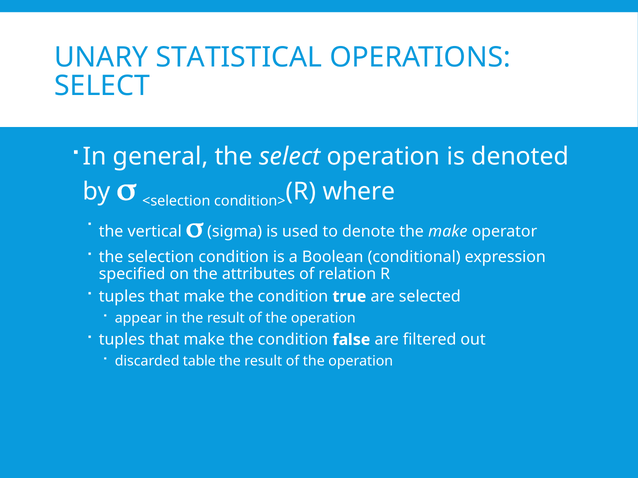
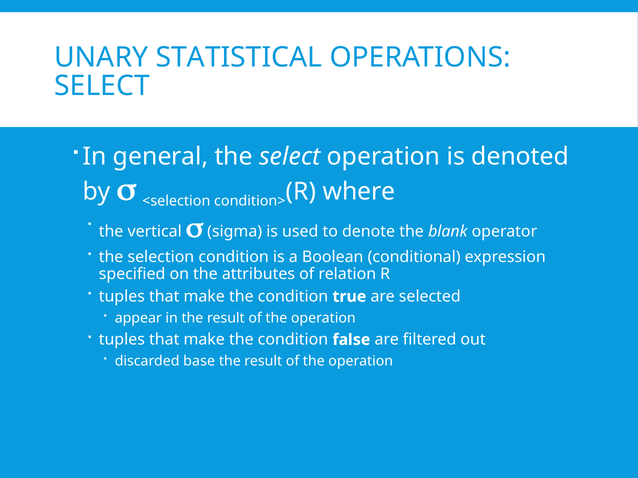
the make: make -> blank
table: table -> base
